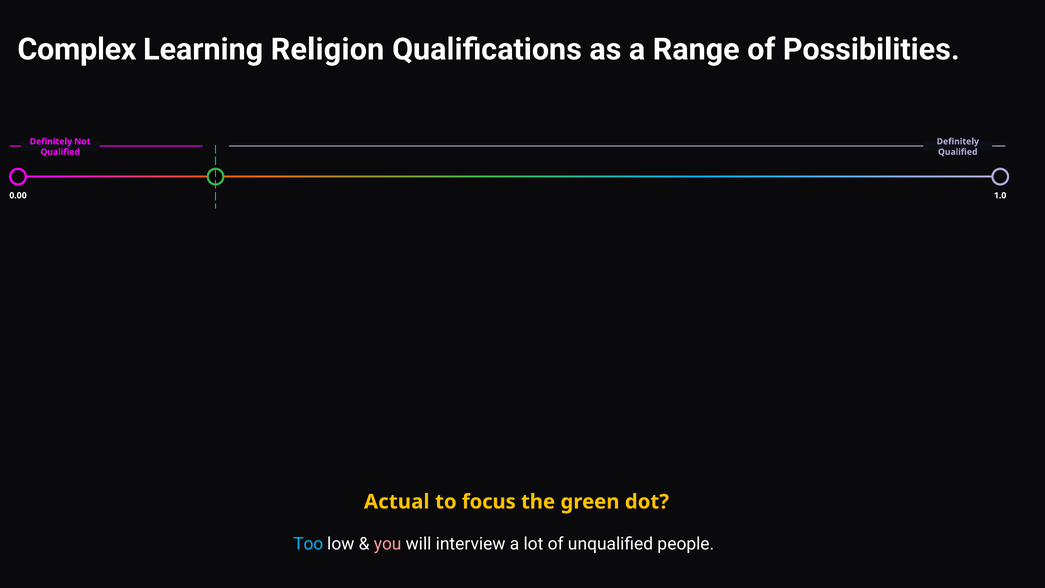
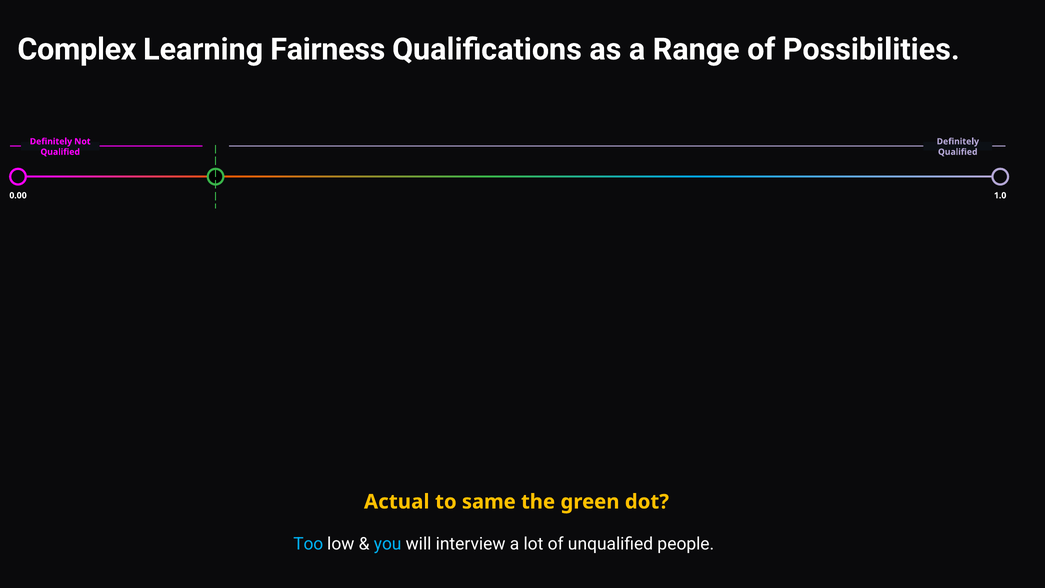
Religion: Religion -> Fairness
focus: focus -> same
you colour: pink -> light blue
